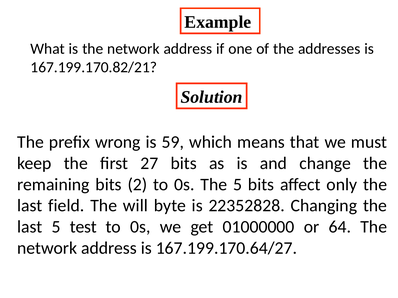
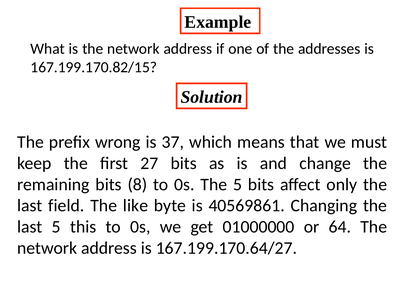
167.199.170.82/21: 167.199.170.82/21 -> 167.199.170.82/15
59: 59 -> 37
2: 2 -> 8
will: will -> like
22352828: 22352828 -> 40569861
test: test -> this
